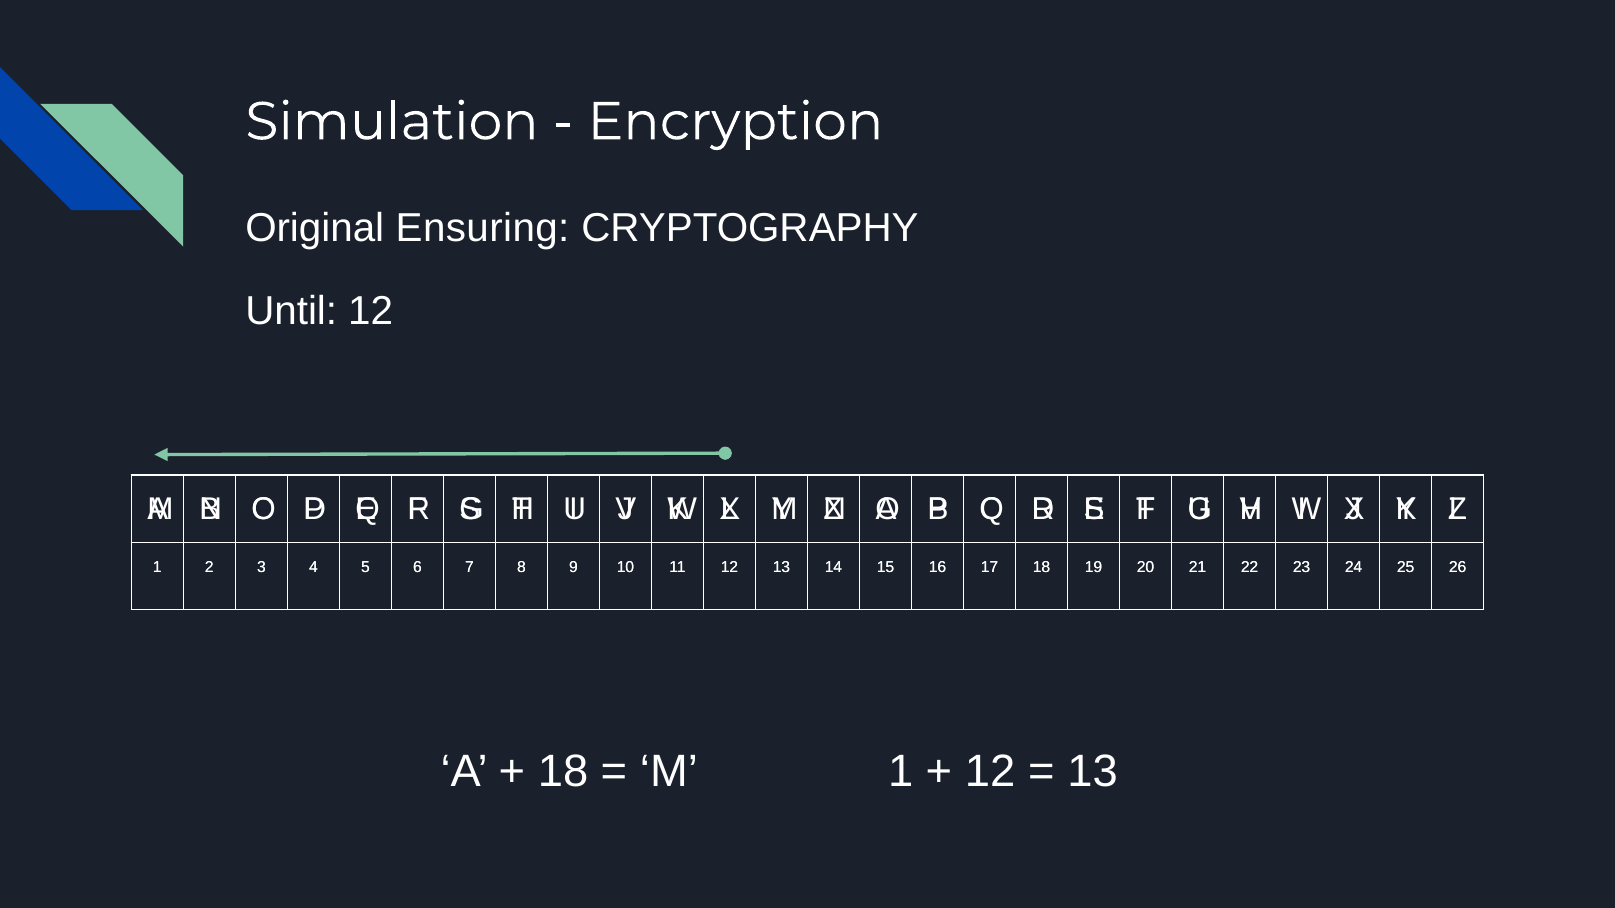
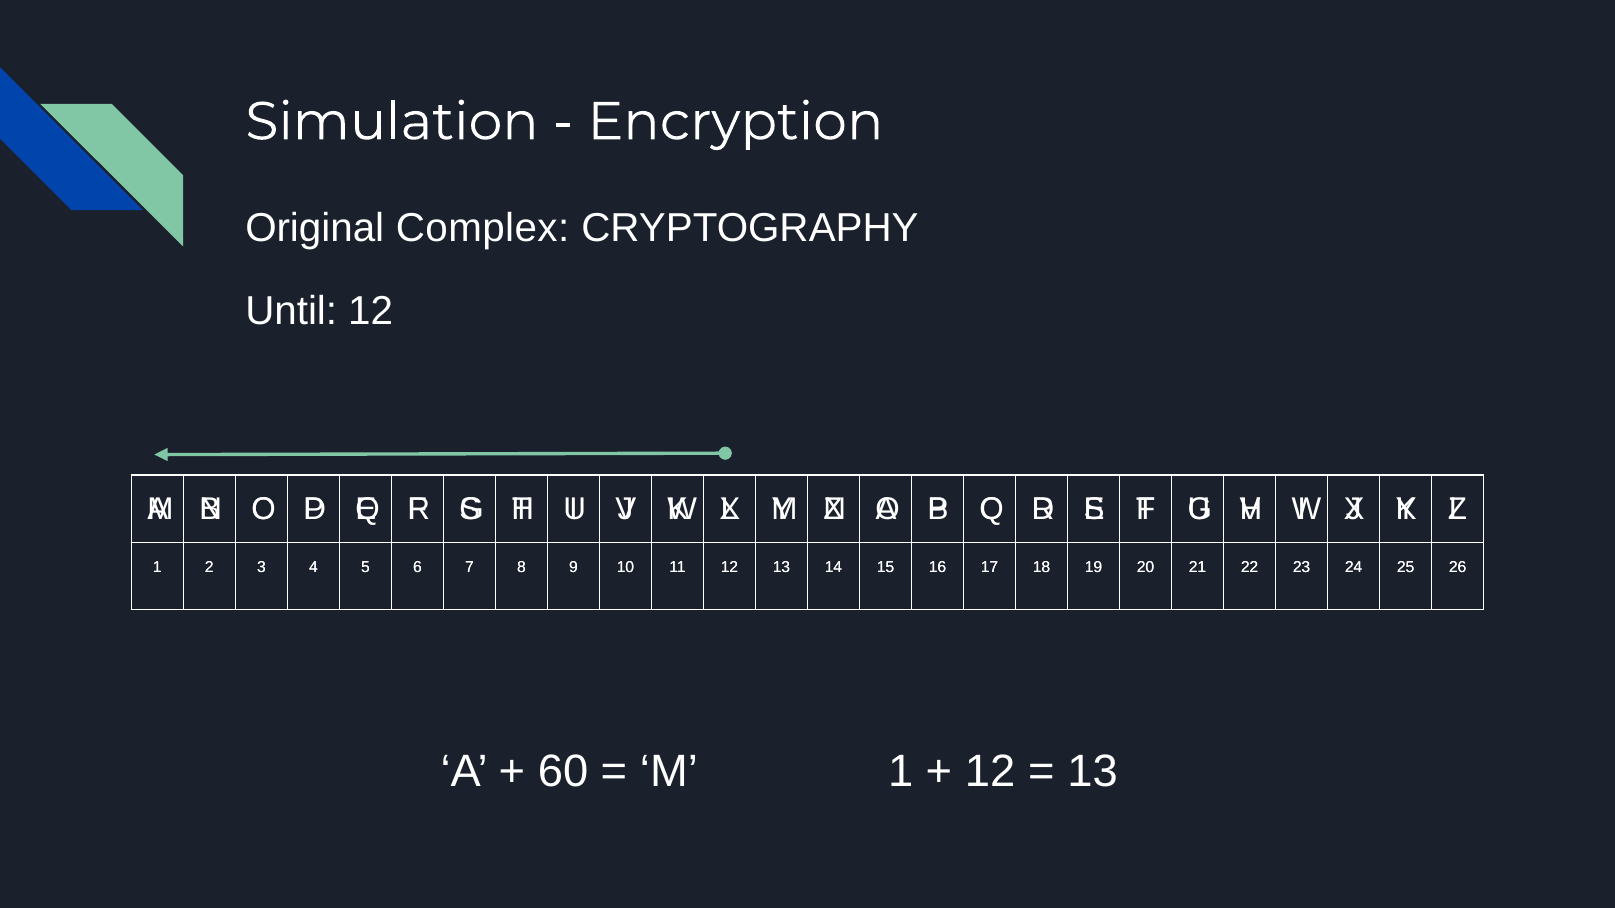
Ensuring: Ensuring -> Complex
18 at (563, 772): 18 -> 60
